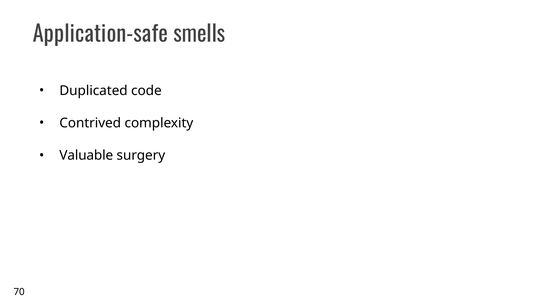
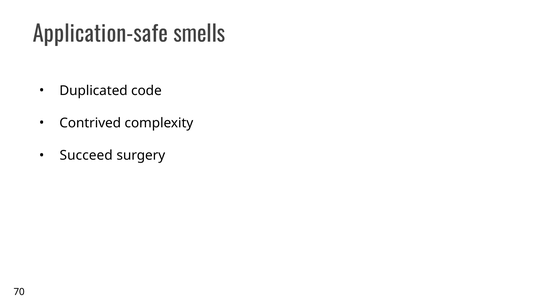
Valuable: Valuable -> Succeed
